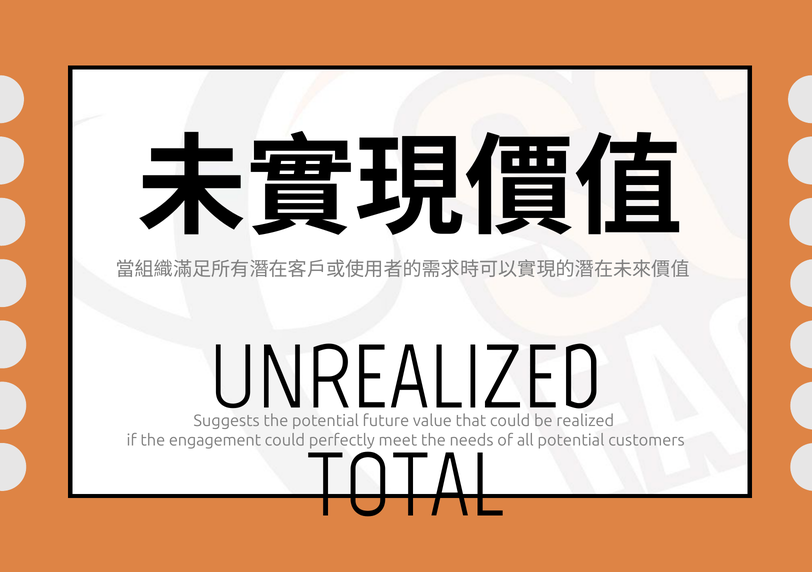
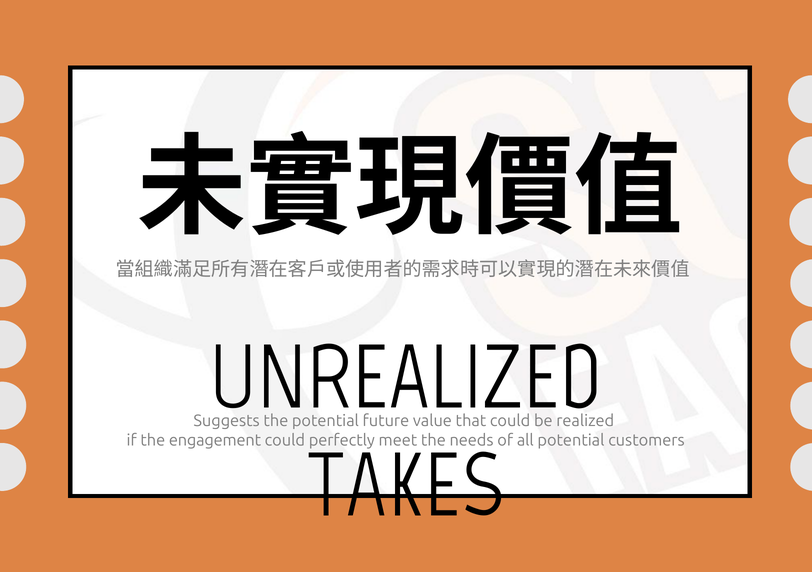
TOTAL: TOTAL -> TAKES
